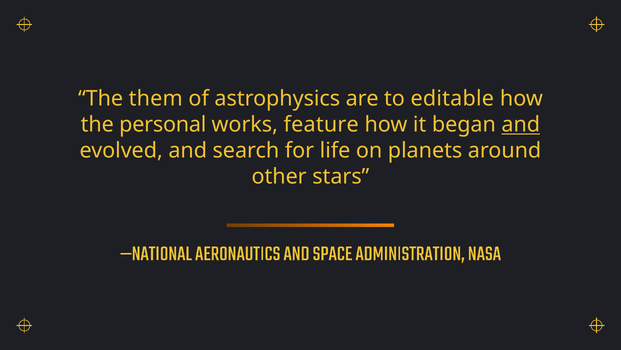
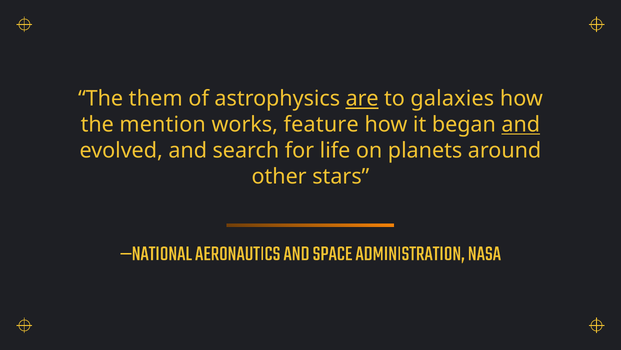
are underline: none -> present
editable: editable -> galaxies
personal: personal -> mention
